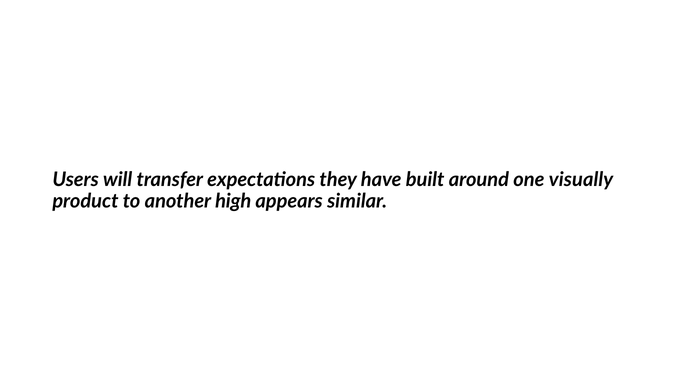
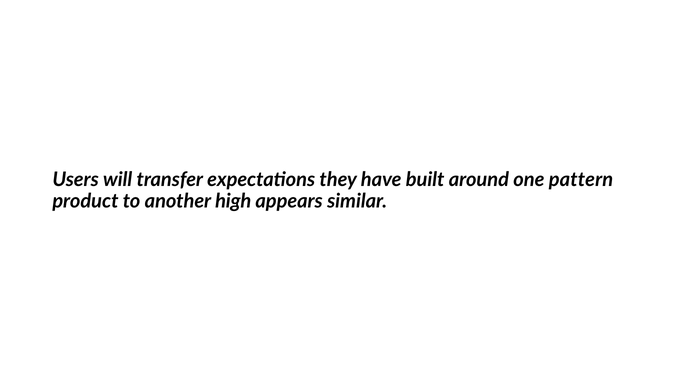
visually: visually -> pattern
